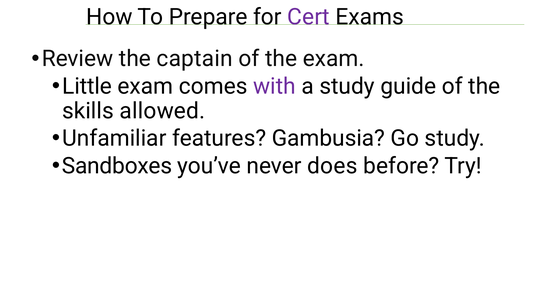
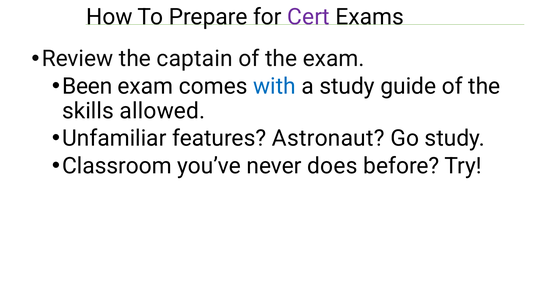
Little: Little -> Been
with colour: purple -> blue
Gambusia: Gambusia -> Astronaut
Sandboxes: Sandboxes -> Classroom
